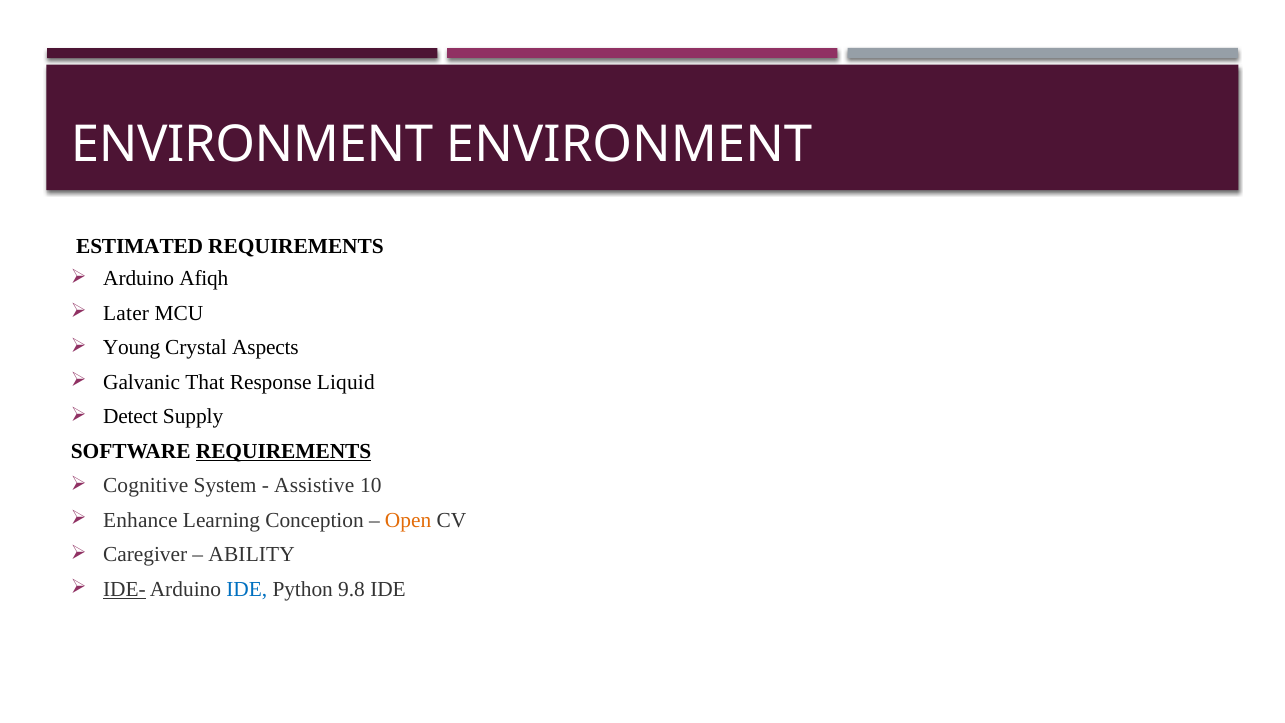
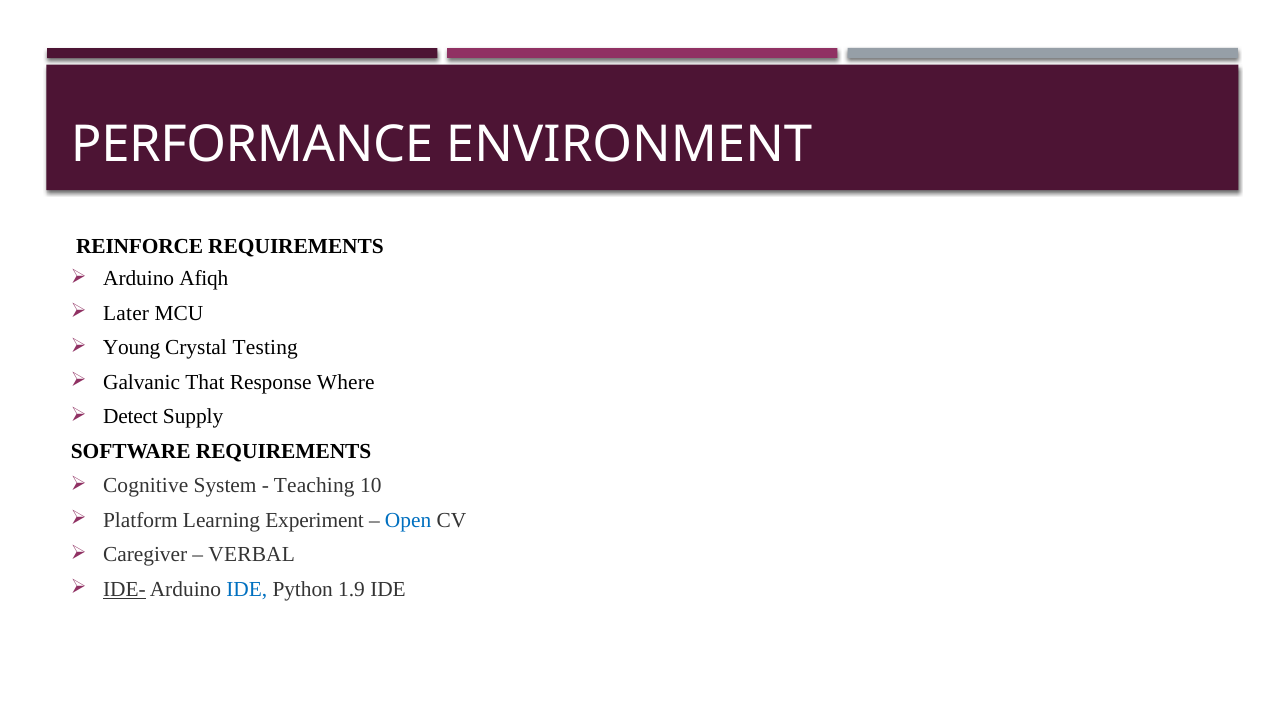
ENVIRONMENT at (252, 144): ENVIRONMENT -> PERFORMANCE
ESTIMATED: ESTIMATED -> REINFORCE
Aspects: Aspects -> Testing
Liquid: Liquid -> Where
REQUIREMENTS at (284, 451) underline: present -> none
Assistive: Assistive -> Teaching
Enhance: Enhance -> Platform
Conception: Conception -> Experiment
Open colour: orange -> blue
ABILITY: ABILITY -> VERBAL
9.8: 9.8 -> 1.9
